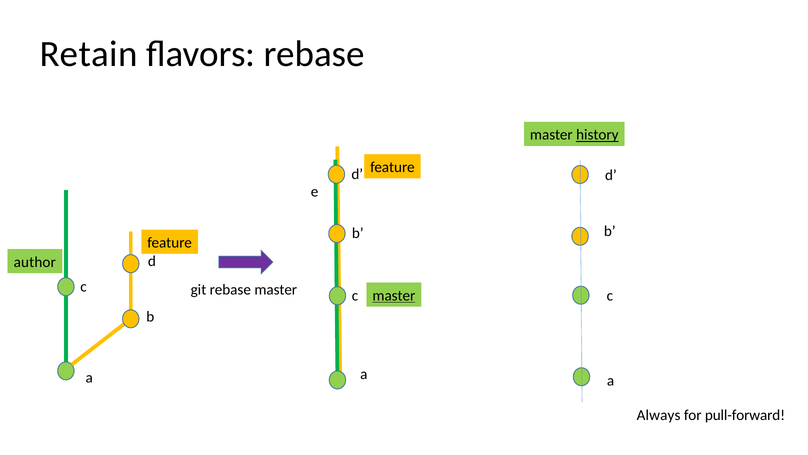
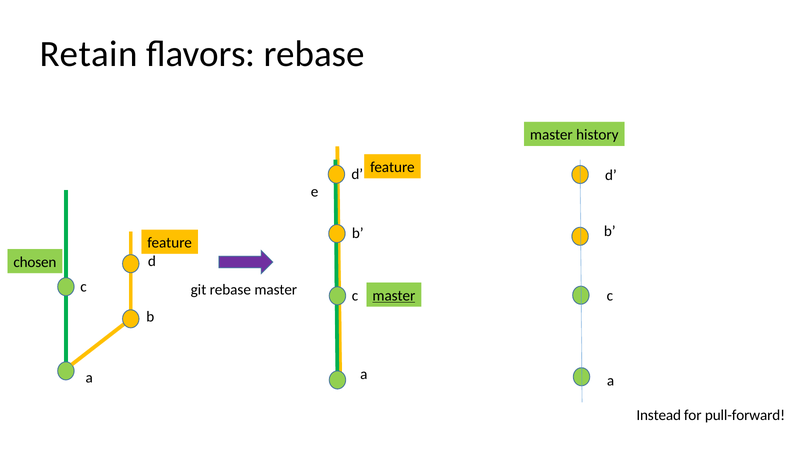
history underline: present -> none
author: author -> chosen
Always: Always -> Instead
